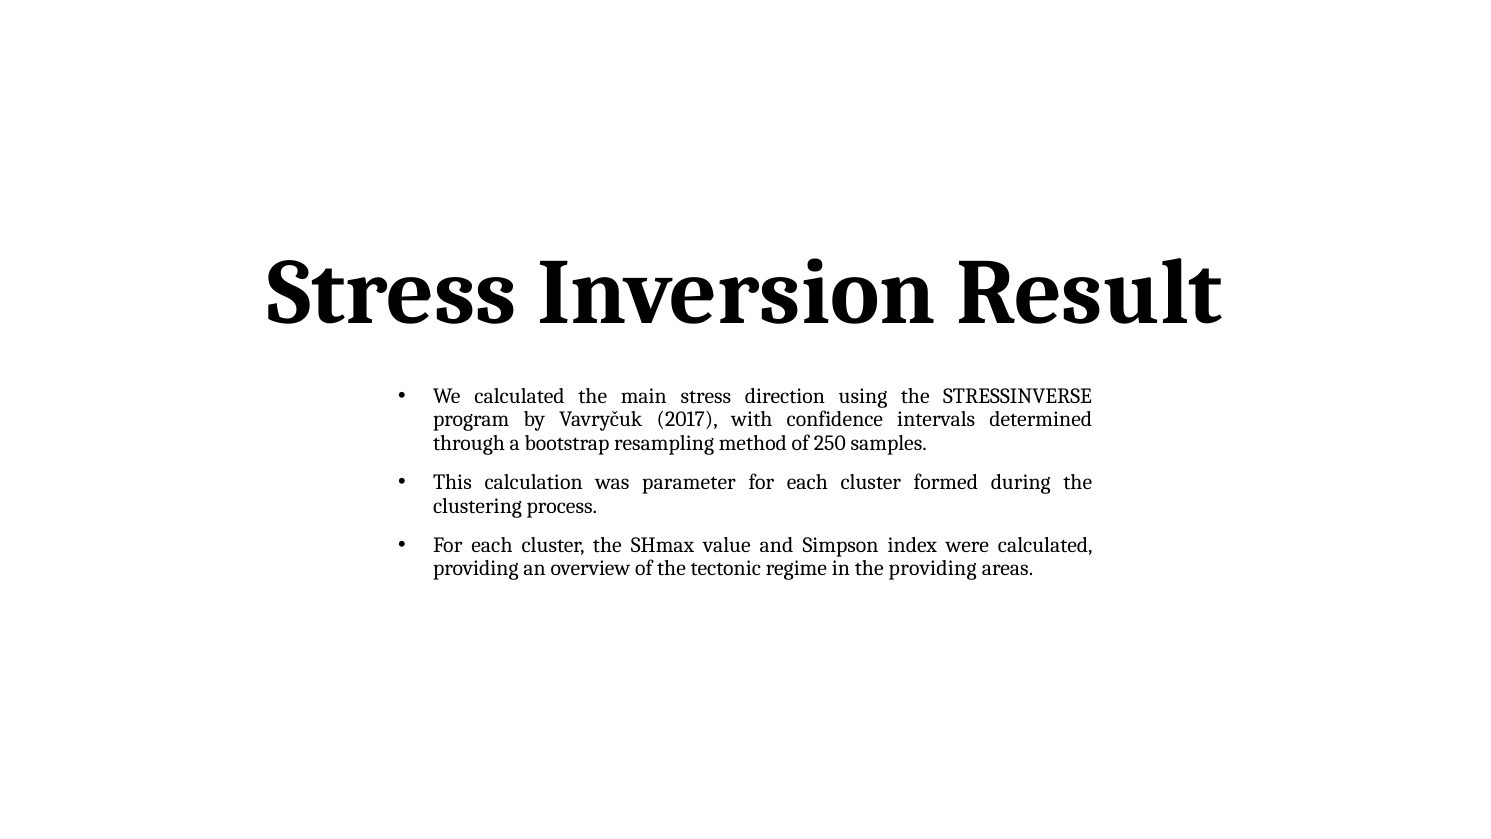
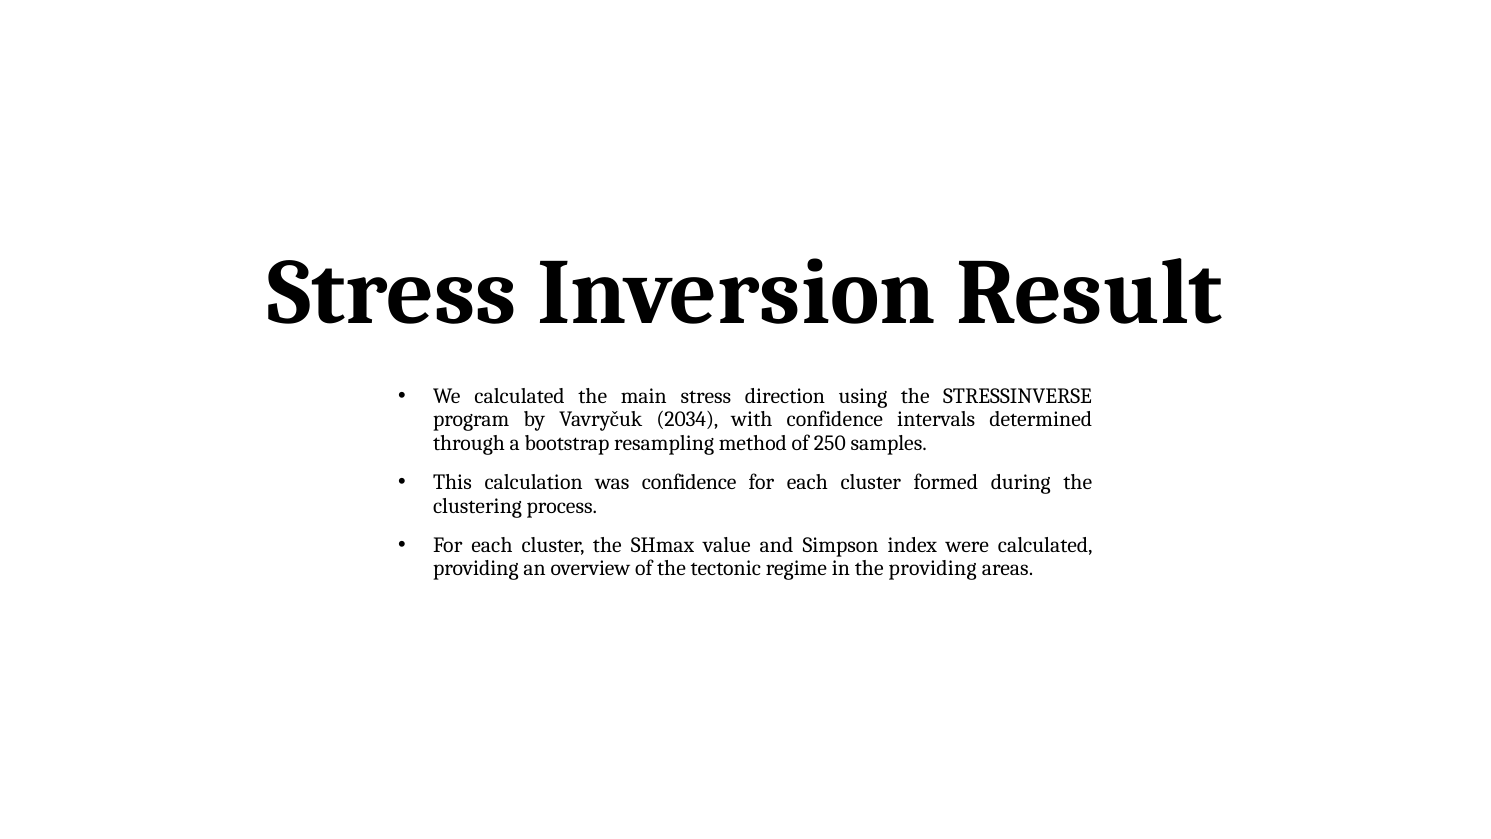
2017: 2017 -> 2034
was parameter: parameter -> confidence
